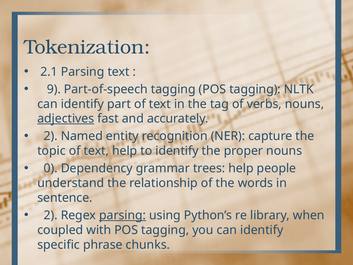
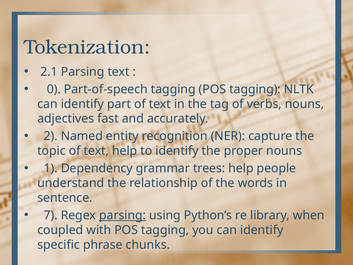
9: 9 -> 0
adjectives underline: present -> none
0: 0 -> 1
2 at (51, 215): 2 -> 7
